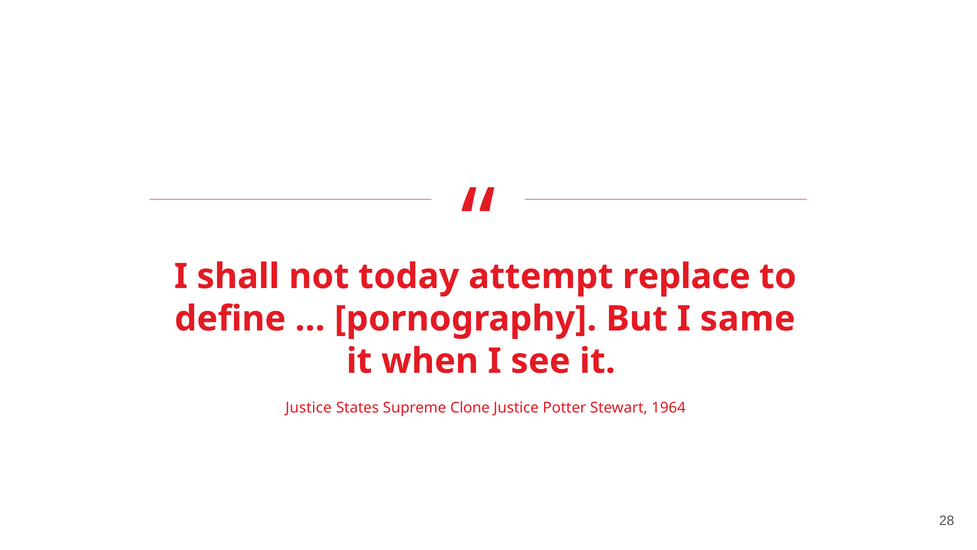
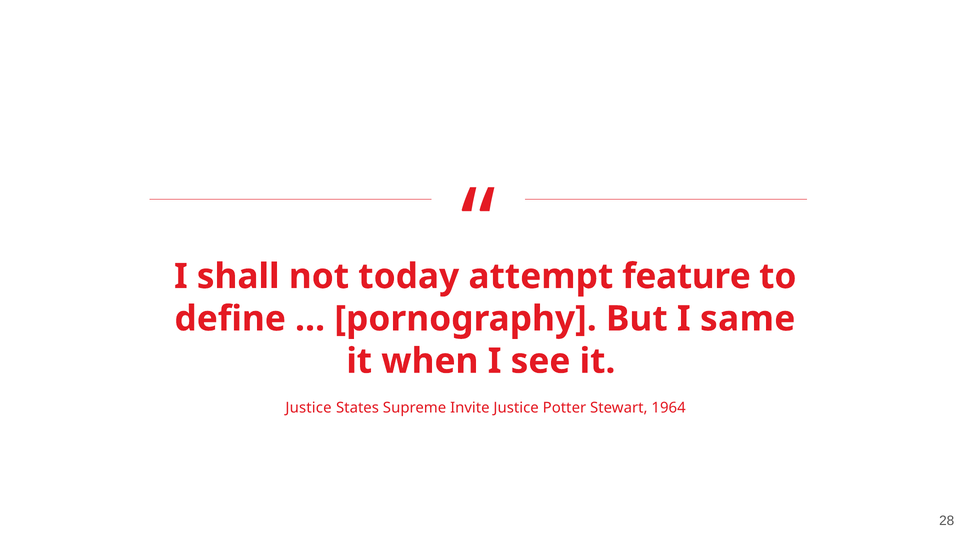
replace: replace -> feature
Clone: Clone -> Invite
